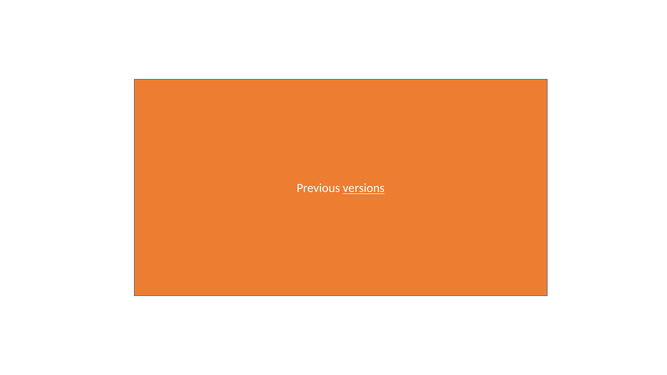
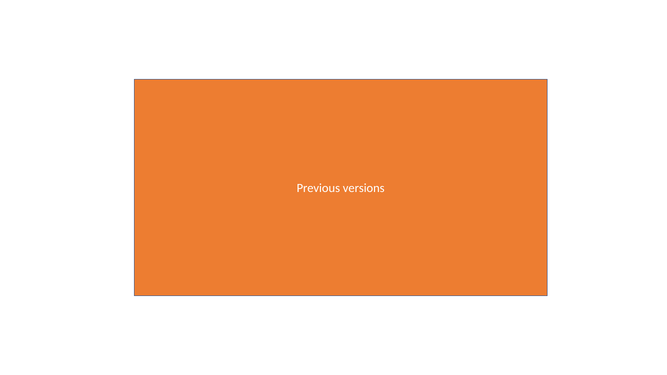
versions underline: present -> none
